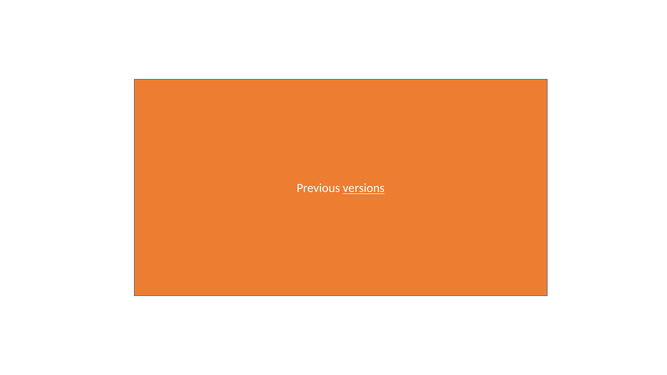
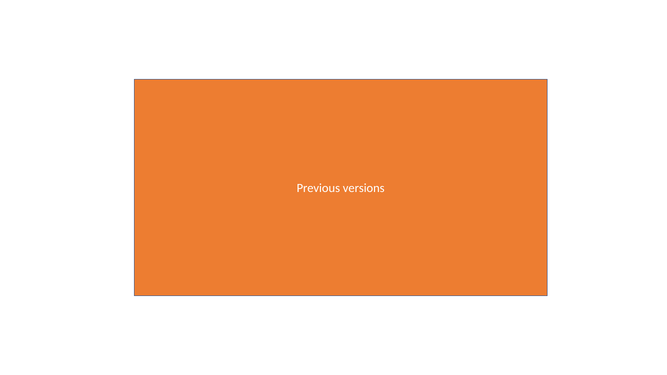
versions underline: present -> none
